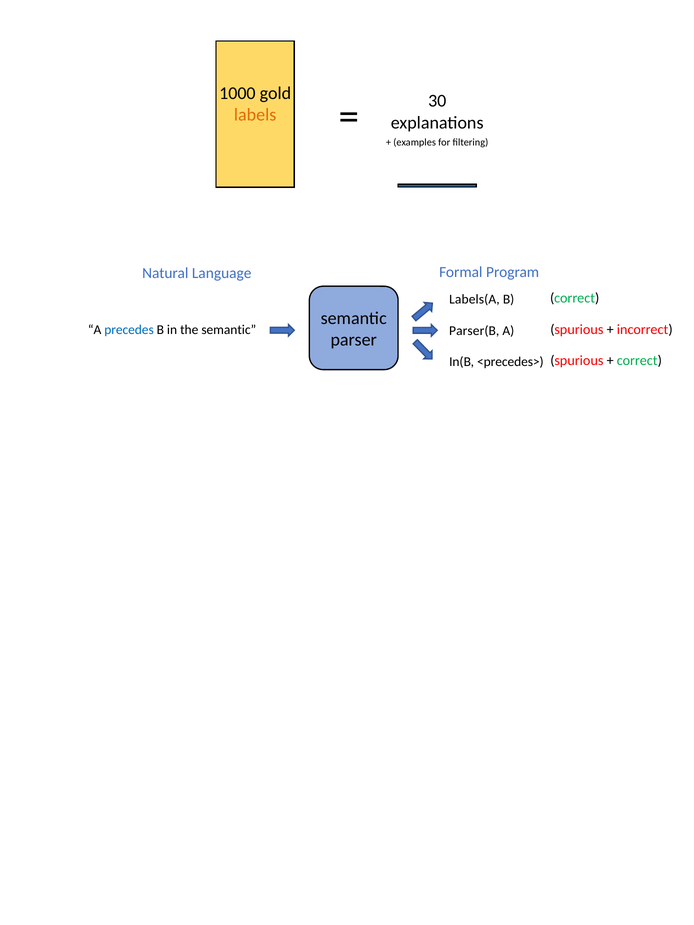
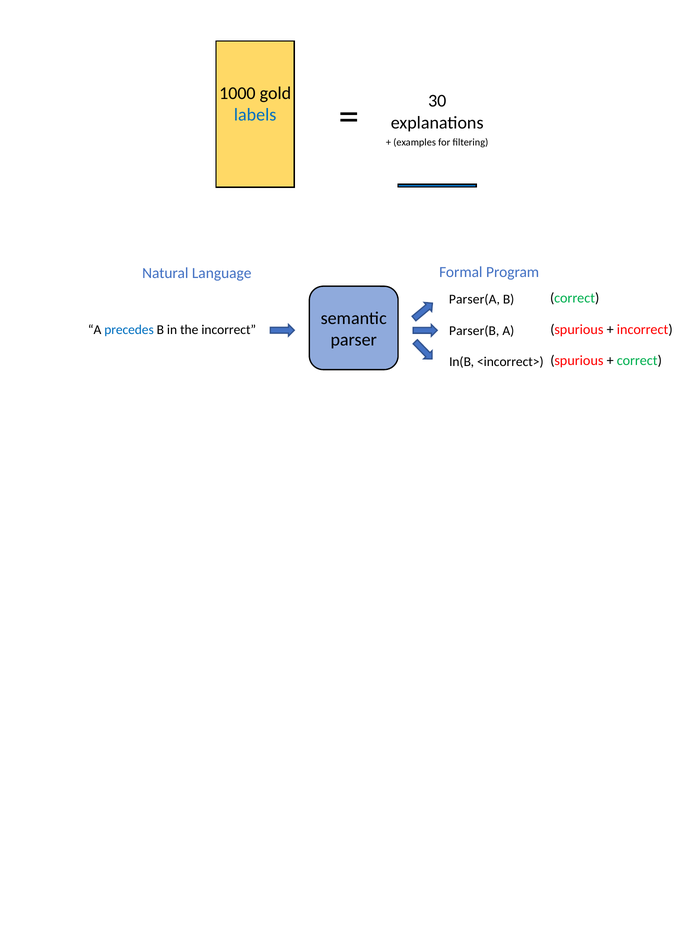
labels colour: orange -> blue
Labels(A: Labels(A -> Parser(A
the semantic: semantic -> incorrect
<precedes>: <precedes> -> <incorrect>
